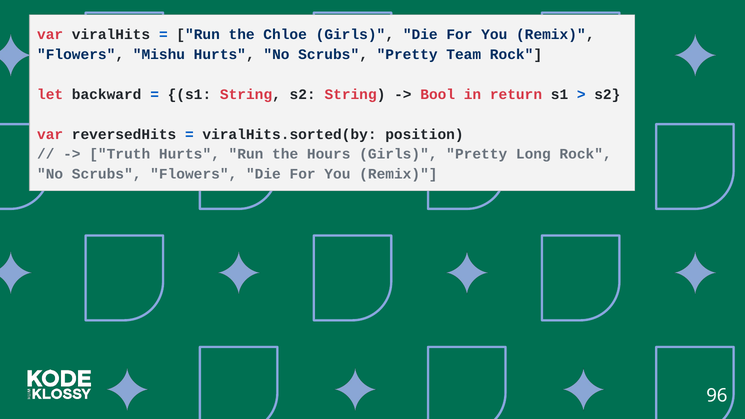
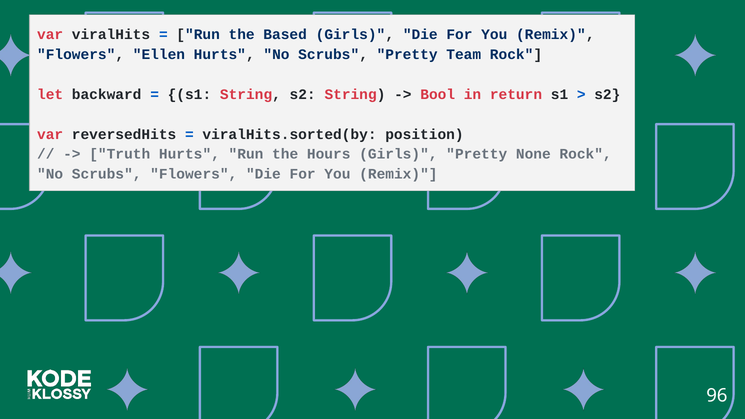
Chloe: Chloe -> Based
Mishu: Mishu -> Ellen
Long: Long -> None
